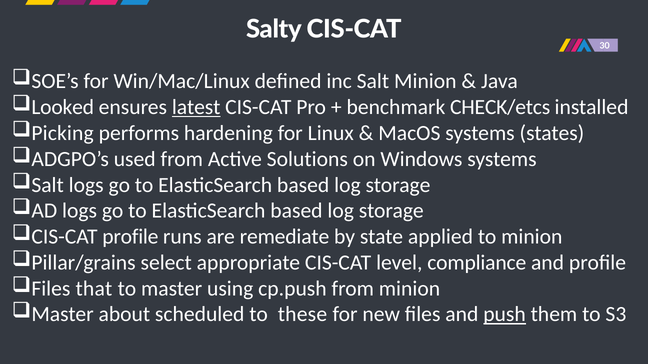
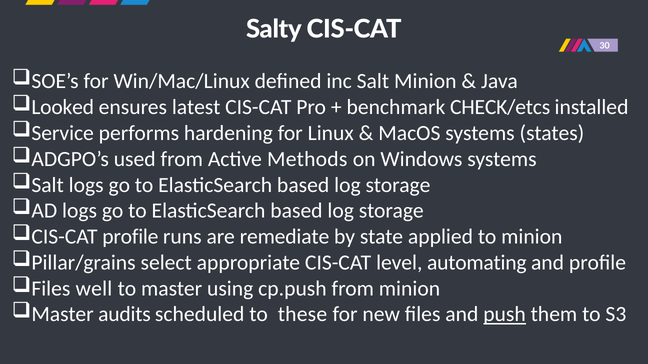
latest underline: present -> none
Picking: Picking -> Service
Solutions: Solutions -> Methods
compliance: compliance -> automating
that: that -> well
about: about -> audits
